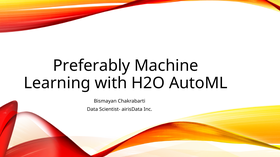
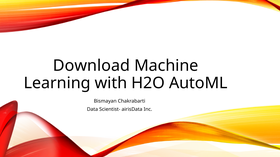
Preferably: Preferably -> Download
